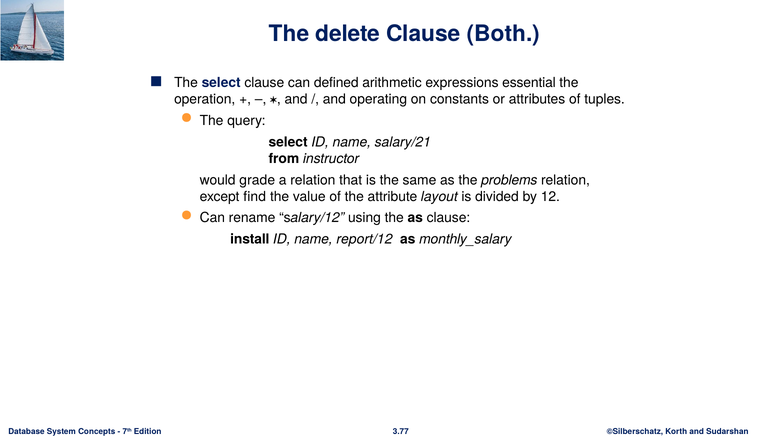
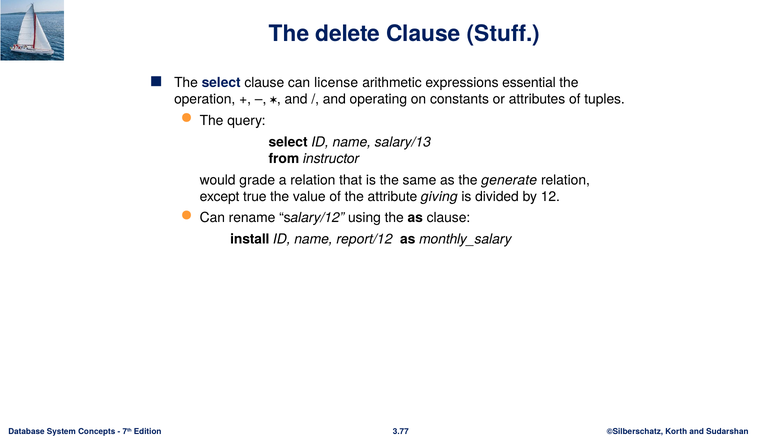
Both: Both -> Stuff
defined: defined -> license
salary/21: salary/21 -> salary/13
problems: problems -> generate
find: find -> true
layout: layout -> giving
